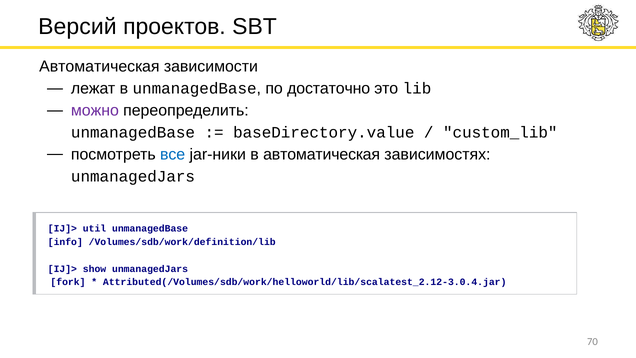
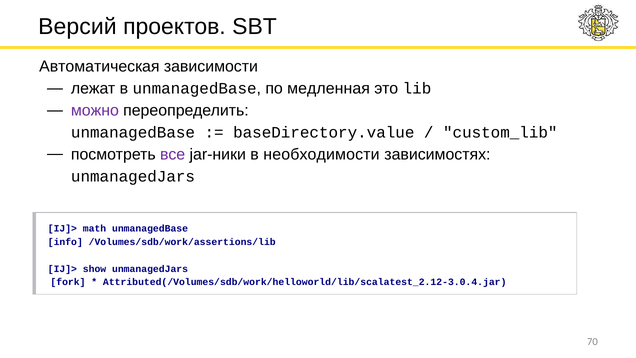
достаточно: достаточно -> медленная
все colour: blue -> purple
в автоматическая: автоматическая -> необходимости
util: util -> math
/Volumes/sdb/work/definition/lib: /Volumes/sdb/work/definition/lib -> /Volumes/sdb/work/assertions/lib
